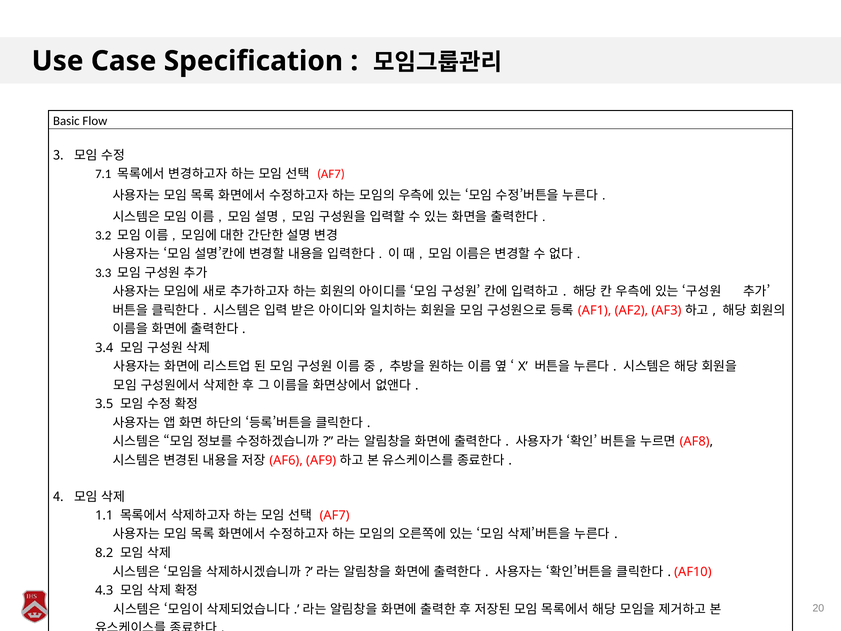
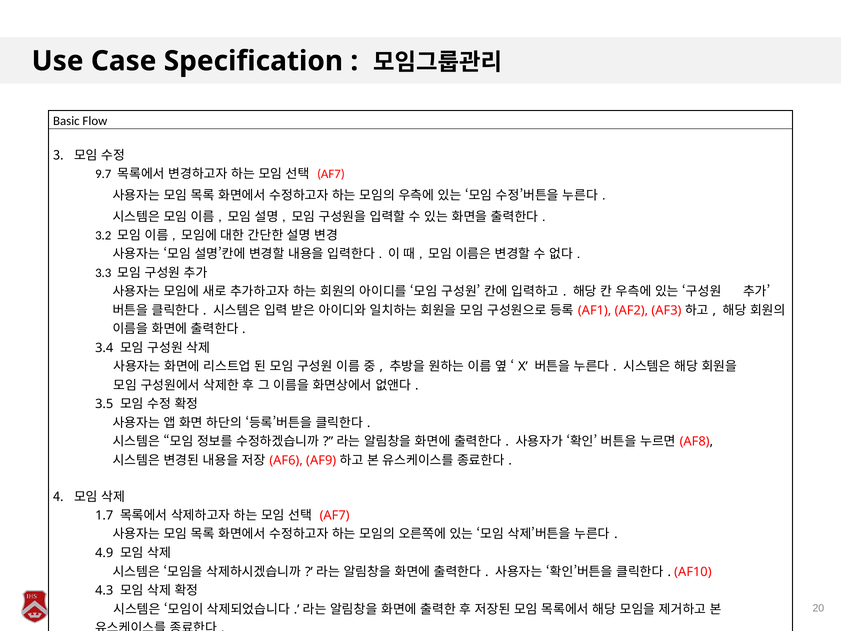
7.1: 7.1 -> 9.7
1.1: 1.1 -> 1.7
8.2: 8.2 -> 4.9
